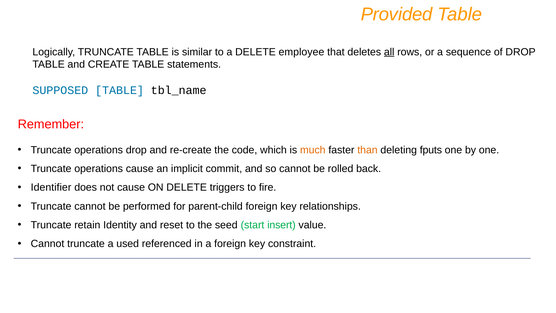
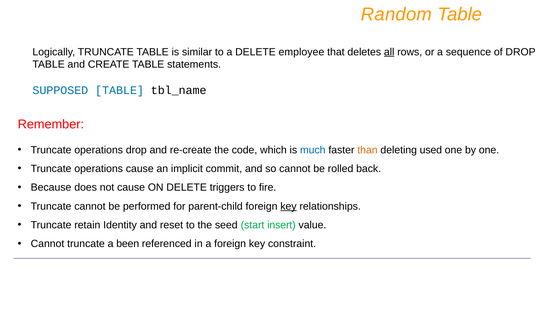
Provided: Provided -> Random
much colour: orange -> blue
fputs: fputs -> used
Identifier: Identifier -> Because
key at (288, 206) underline: none -> present
used: used -> been
